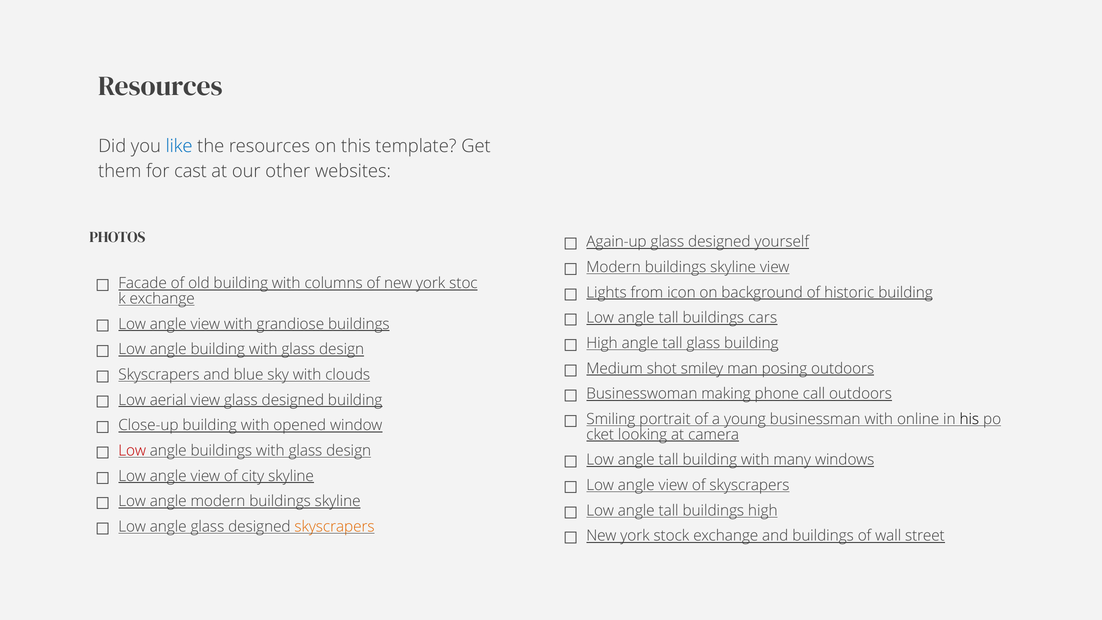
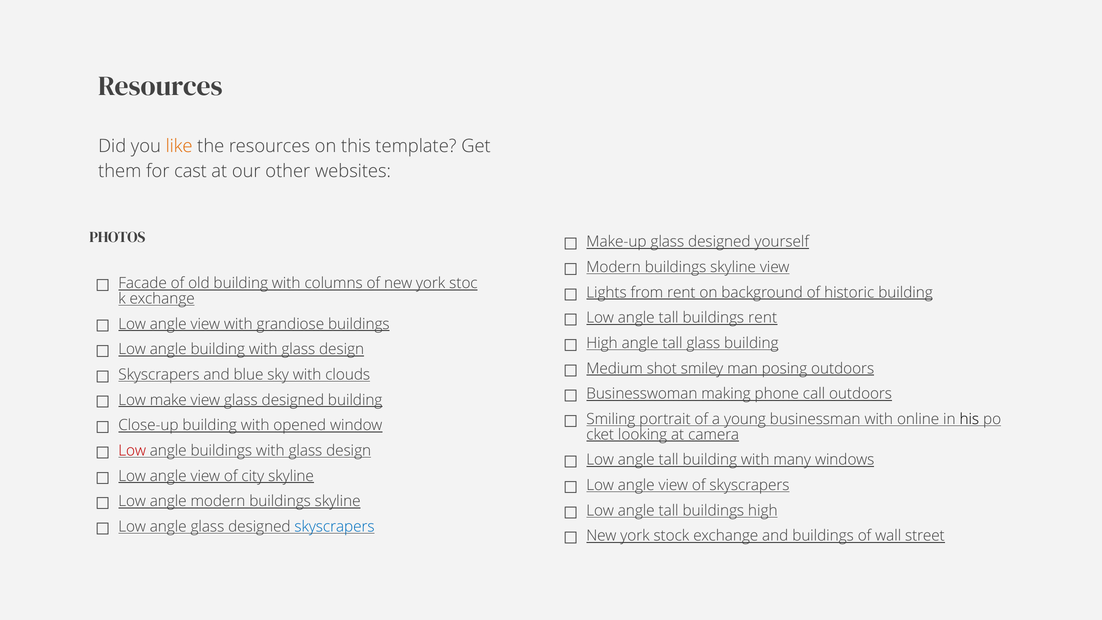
like colour: blue -> orange
Again-up: Again-up -> Make-up
from icon: icon -> rent
buildings cars: cars -> rent
aerial: aerial -> make
skyscrapers at (335, 527) colour: orange -> blue
